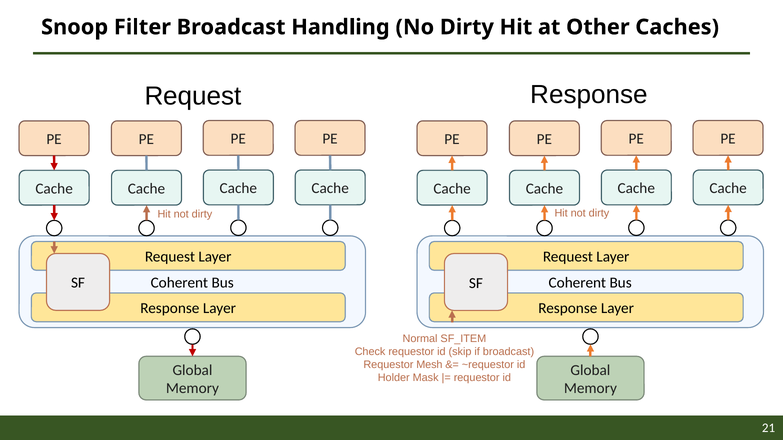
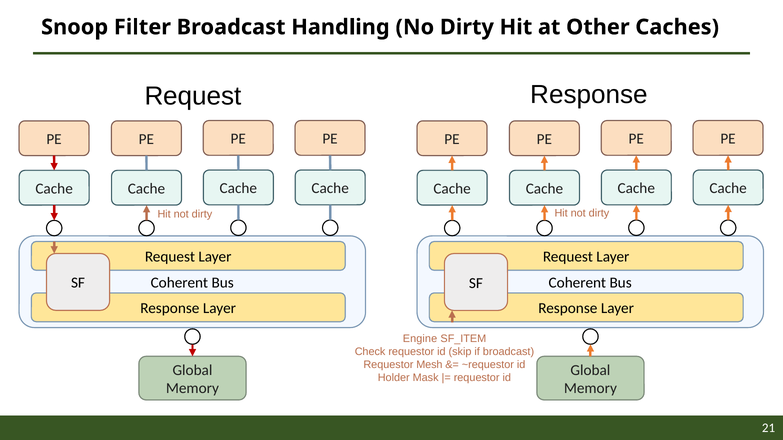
Normal: Normal -> Engine
